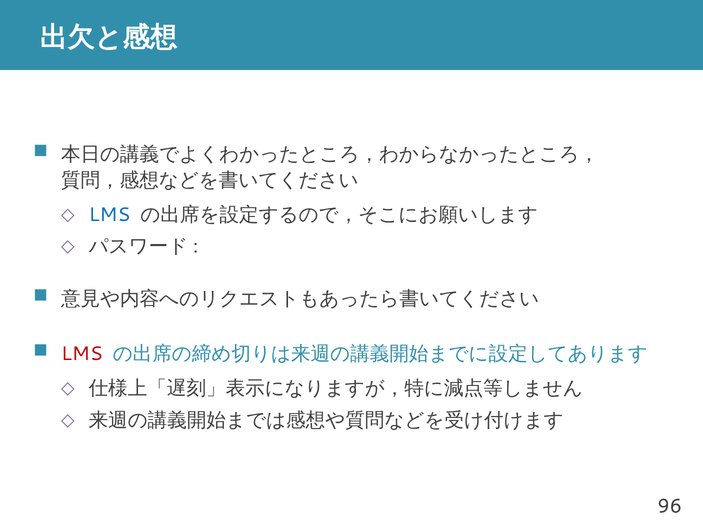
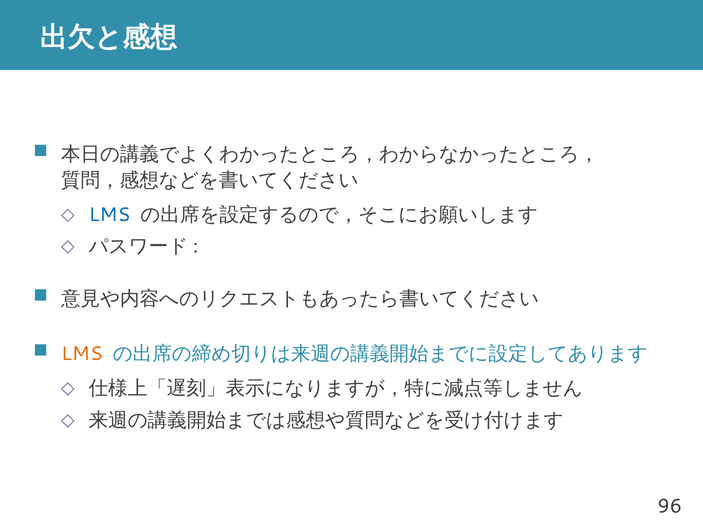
LMS at (82, 353) colour: red -> orange
